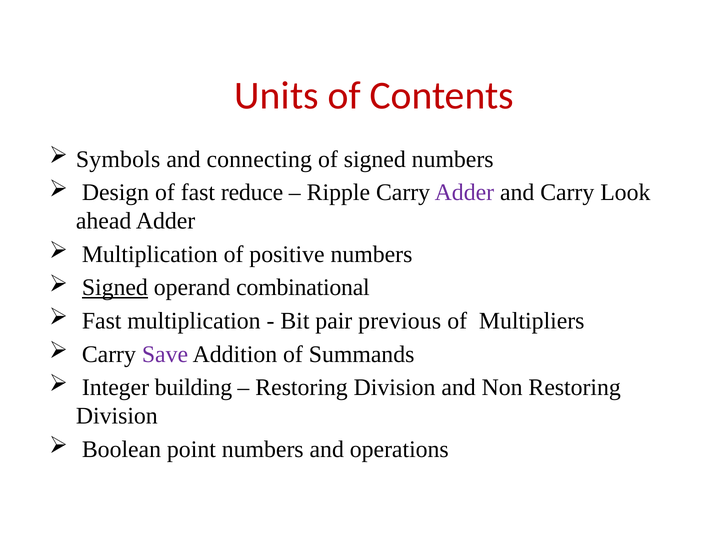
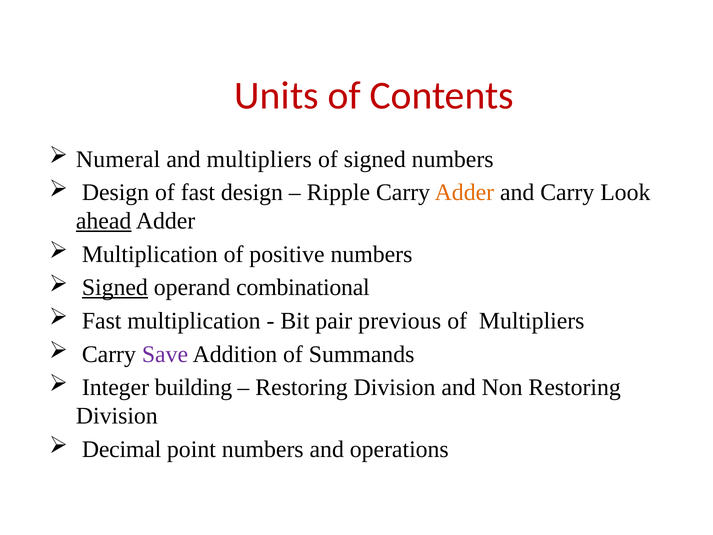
Symbols: Symbols -> Numeral
and connecting: connecting -> multipliers
fast reduce: reduce -> design
Adder at (464, 192) colour: purple -> orange
ahead underline: none -> present
Boolean: Boolean -> Decimal
